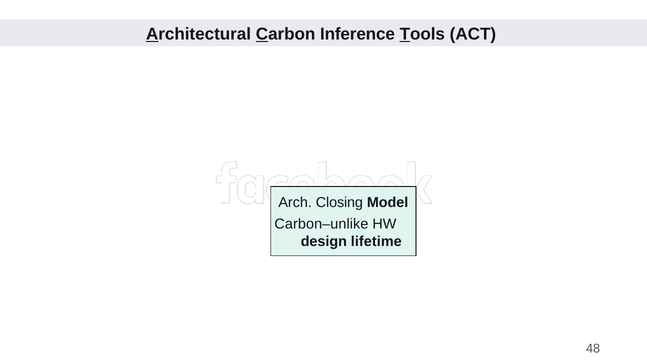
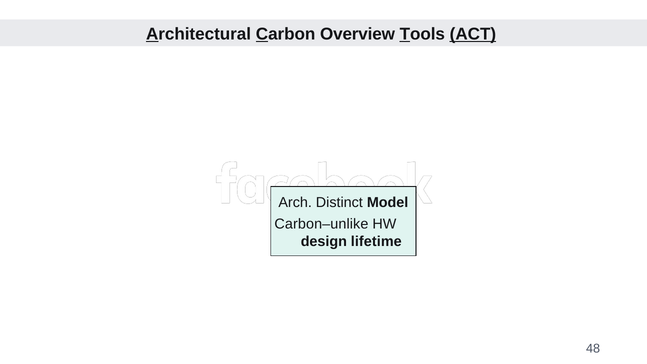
Inference: Inference -> Overview
ACT underline: none -> present
Closing: Closing -> Distinct
